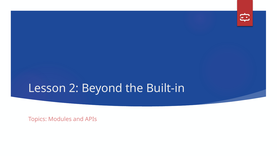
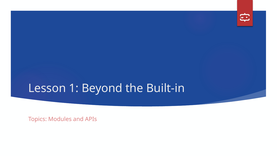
2: 2 -> 1
